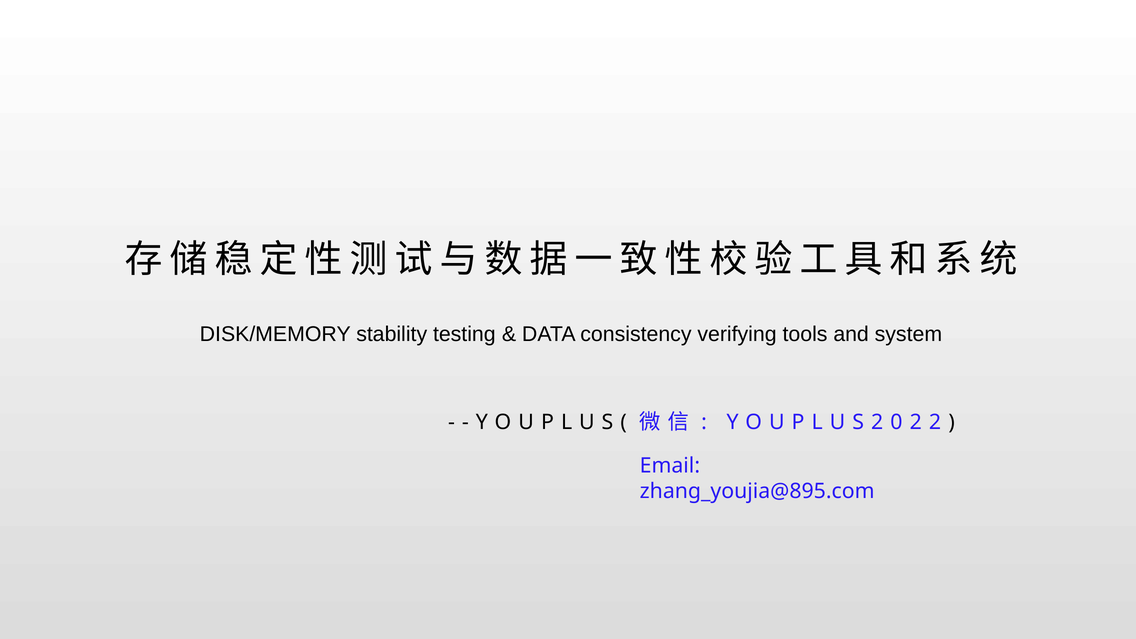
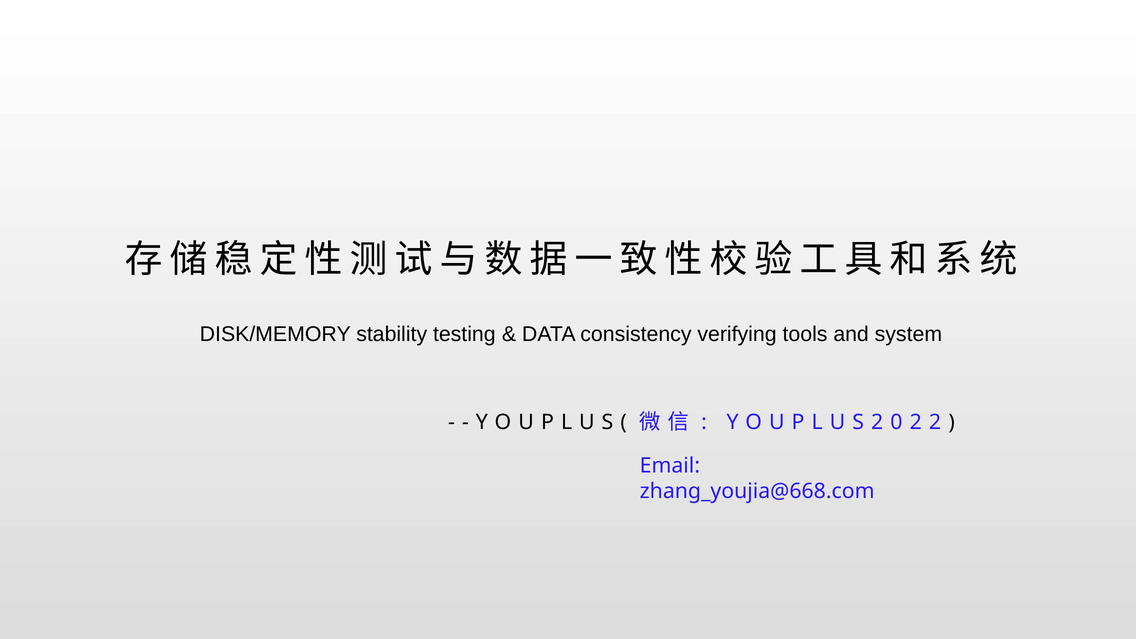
zhang_youjia@895.com: zhang_youjia@895.com -> zhang_youjia@668.com
